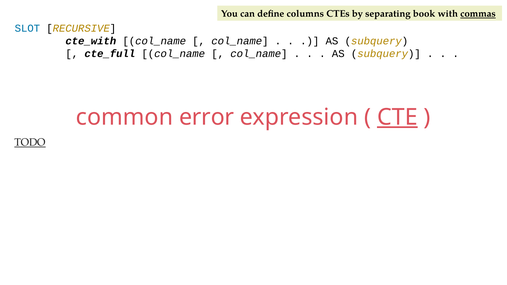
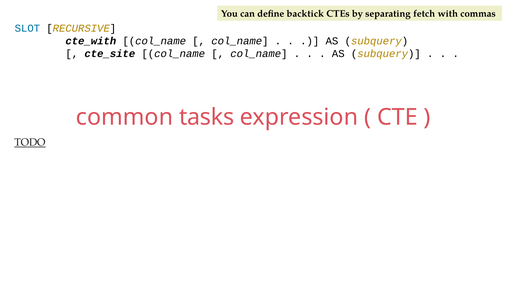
columns: columns -> backtick
book: book -> fetch
commas underline: present -> none
cte_full: cte_full -> cte_site
error: error -> tasks
CTE underline: present -> none
